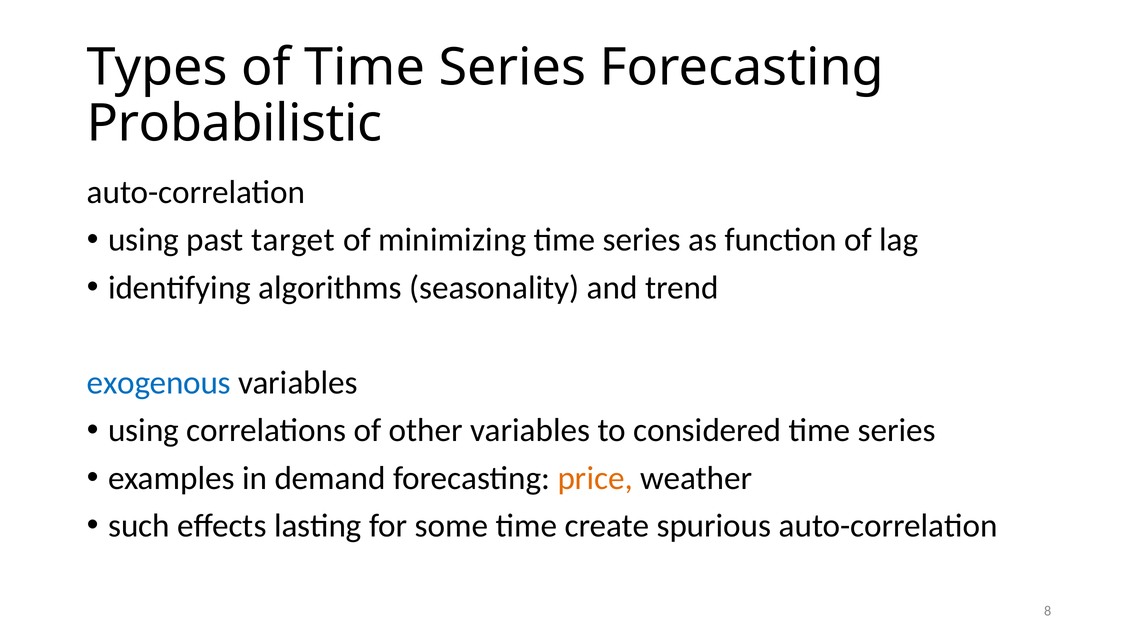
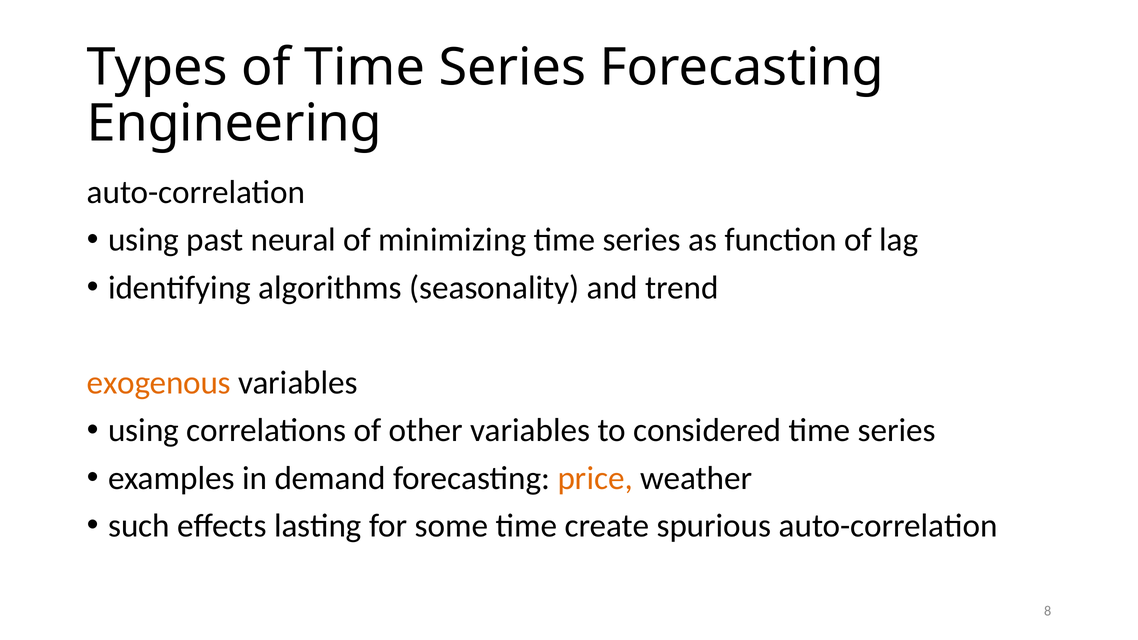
Probabilistic: Probabilistic -> Engineering
target: target -> neural
exogenous colour: blue -> orange
